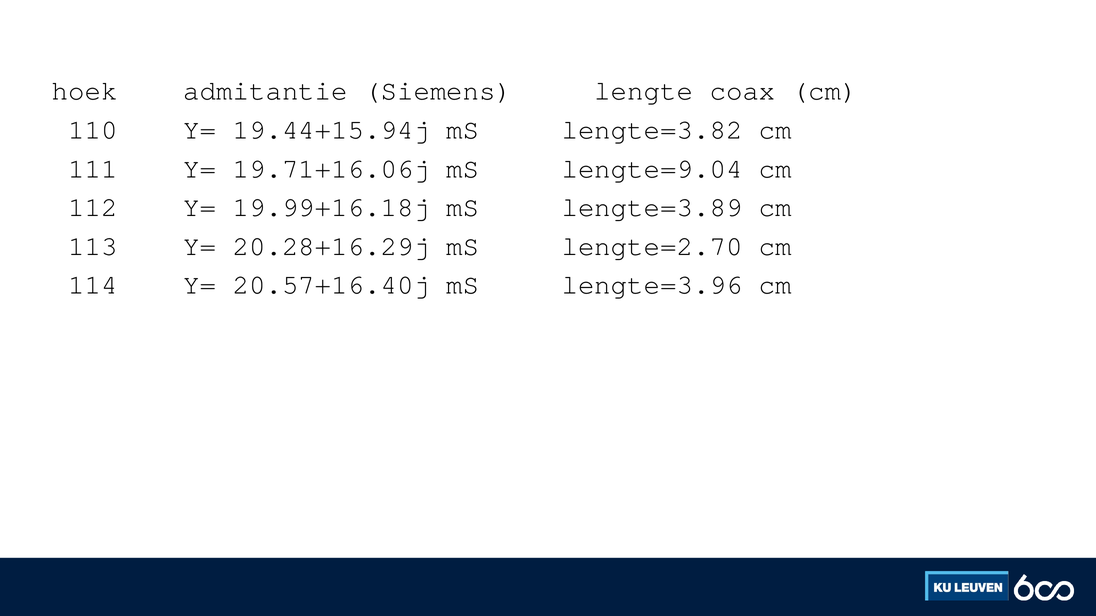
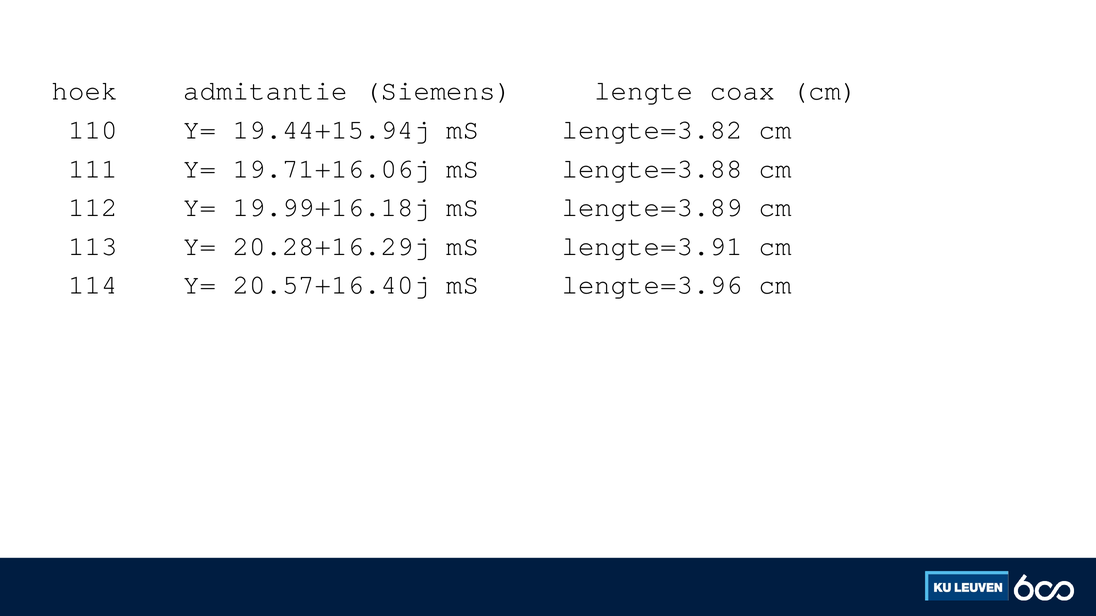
lengte=9.04: lengte=9.04 -> lengte=3.88
lengte=2.70: lengte=2.70 -> lengte=3.91
